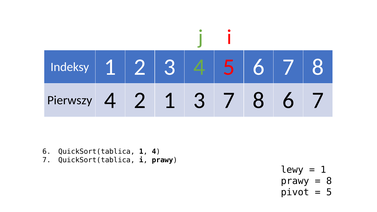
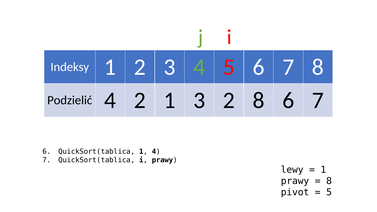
Pierwszy: Pierwszy -> Podzielić
3 7: 7 -> 2
